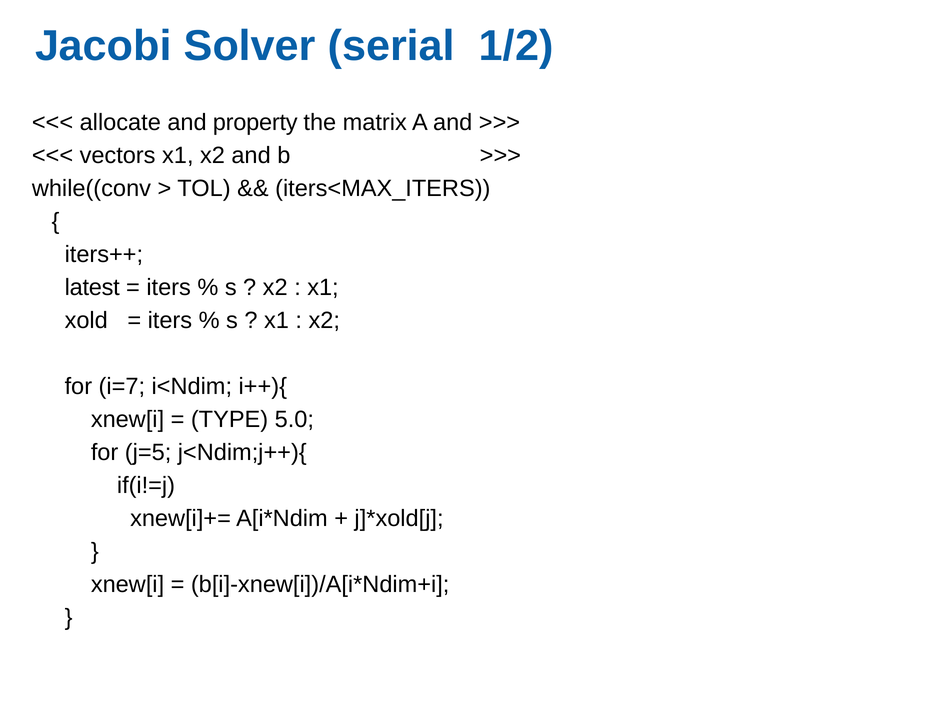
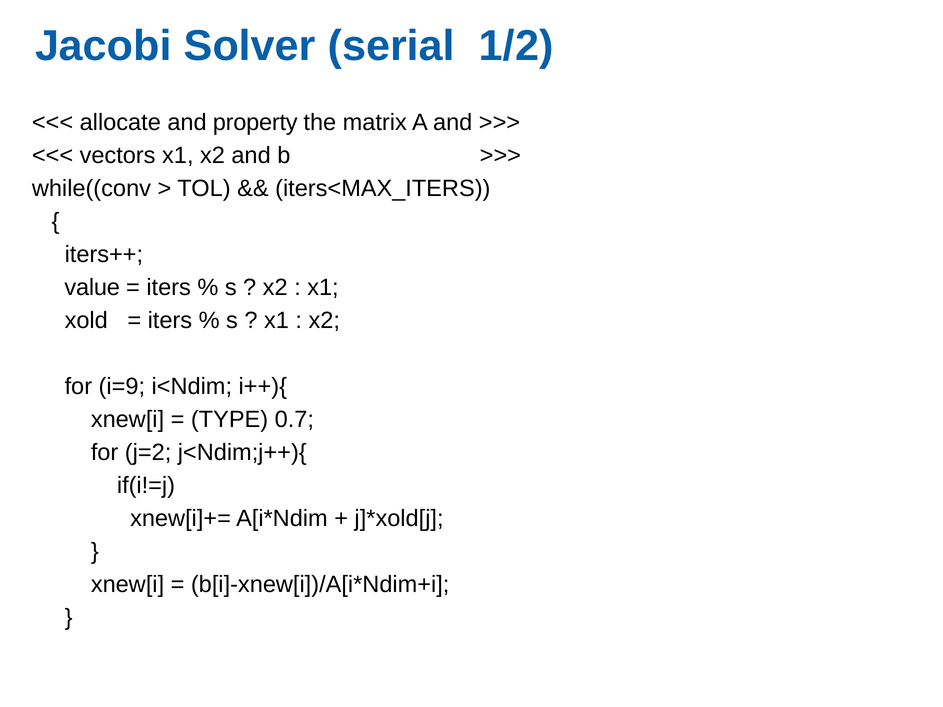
latest: latest -> value
i=7: i=7 -> i=9
5.0: 5.0 -> 0.7
j=5: j=5 -> j=2
